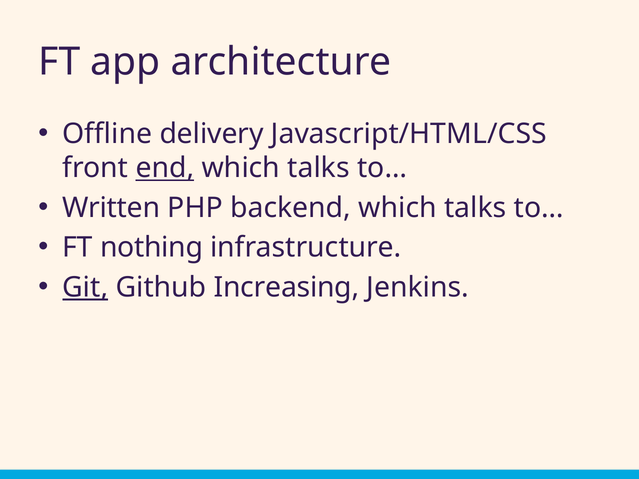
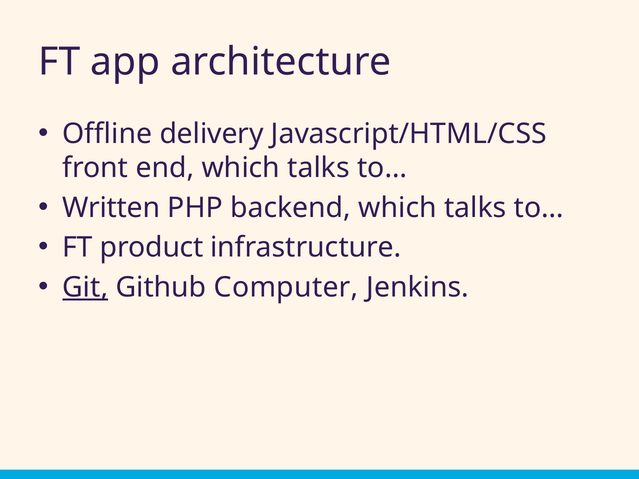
end underline: present -> none
nothing: nothing -> product
Increasing: Increasing -> Computer
